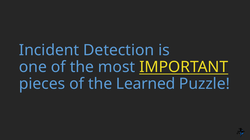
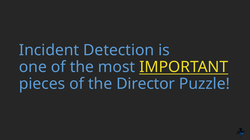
Learned: Learned -> Director
